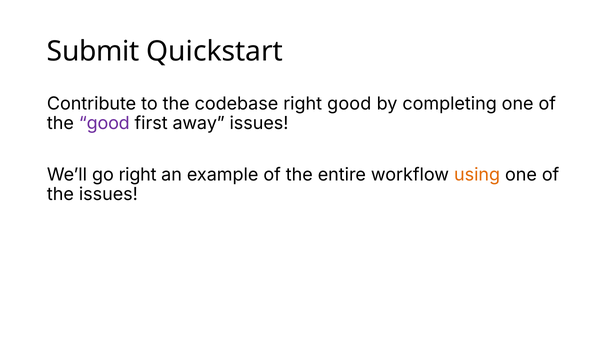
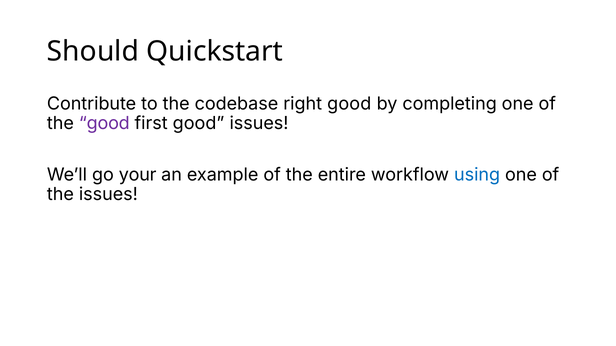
Submit: Submit -> Should
first away: away -> good
go right: right -> your
using colour: orange -> blue
